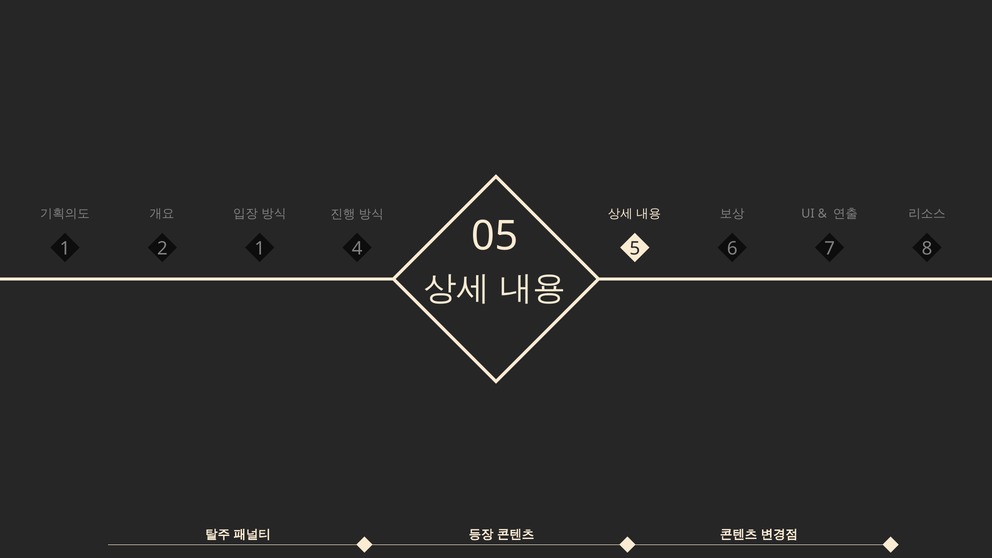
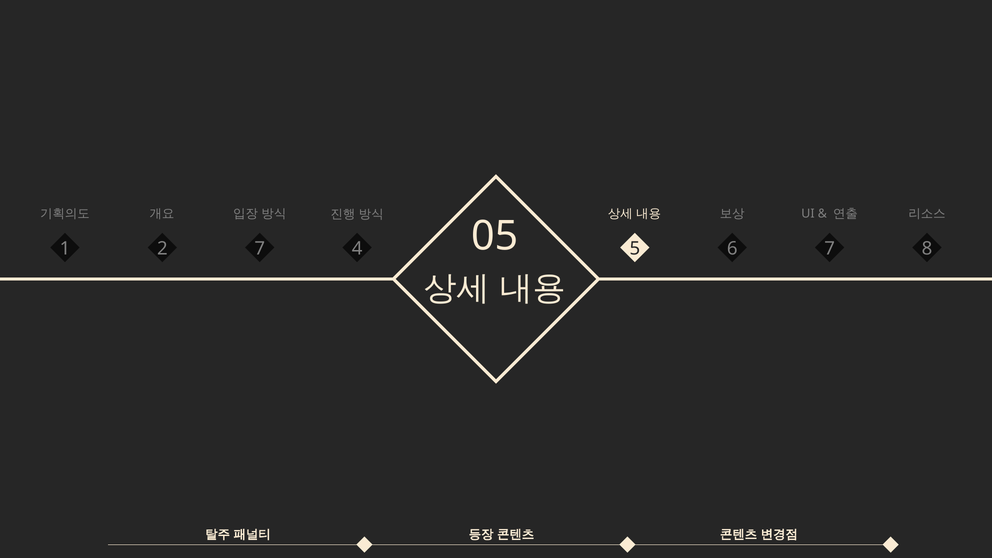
2 1: 1 -> 7
